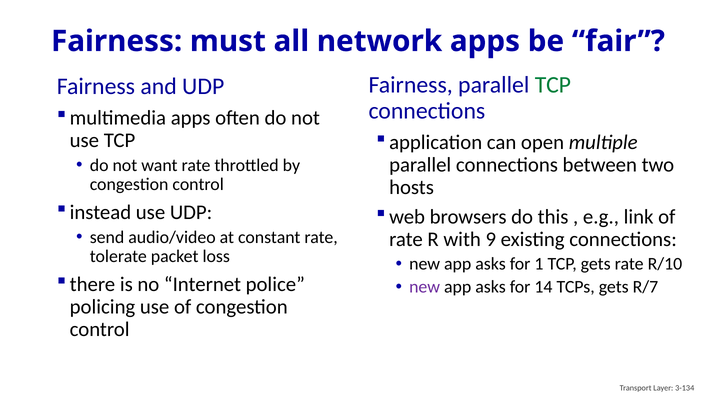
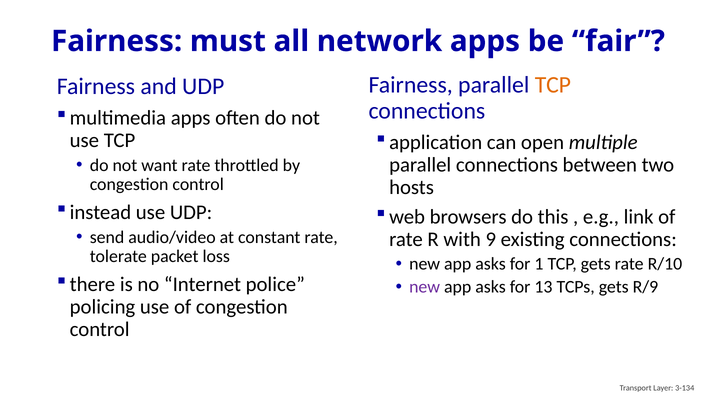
TCP at (553, 85) colour: green -> orange
14: 14 -> 13
R/7: R/7 -> R/9
